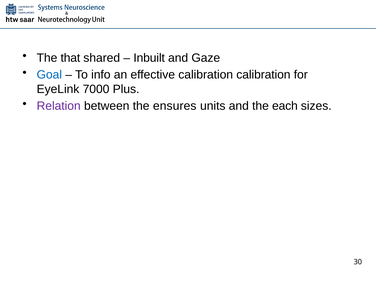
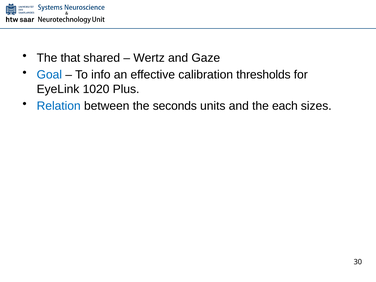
Inbuilt: Inbuilt -> Wertz
calibration calibration: calibration -> thresholds
7000: 7000 -> 1020
Relation colour: purple -> blue
ensures: ensures -> seconds
